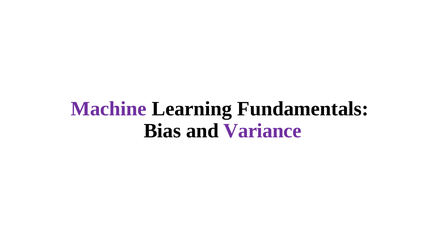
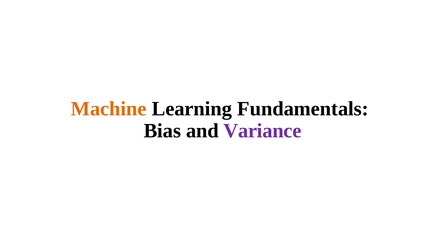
Machine colour: purple -> orange
